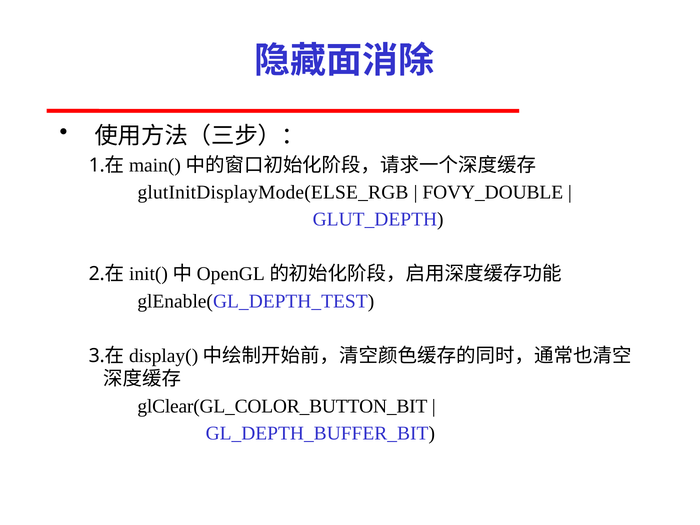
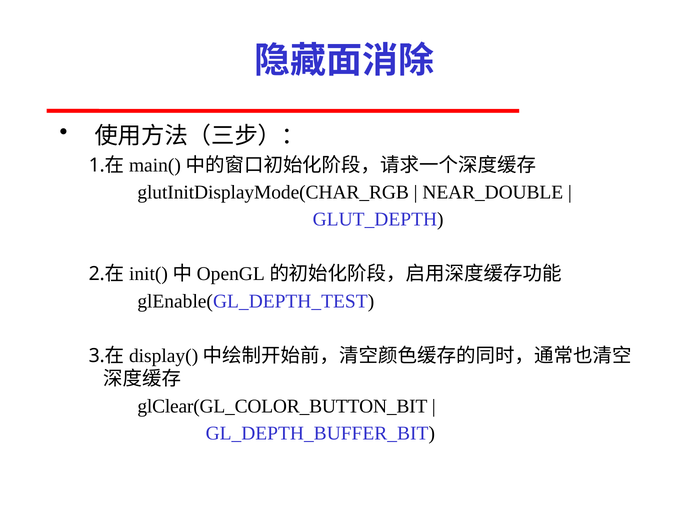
glutInitDisplayMode(ELSE_RGB: glutInitDisplayMode(ELSE_RGB -> glutInitDisplayMode(CHAR_RGB
FOVY_DOUBLE: FOVY_DOUBLE -> NEAR_DOUBLE
